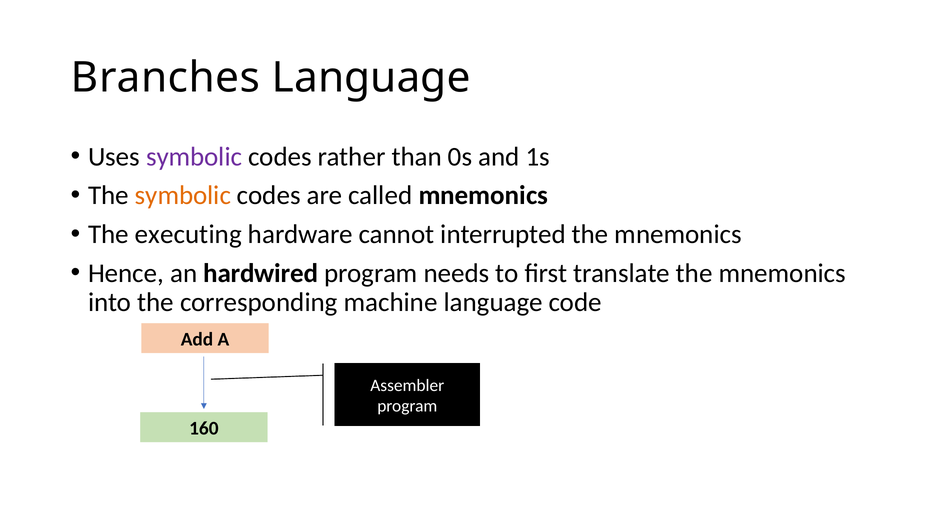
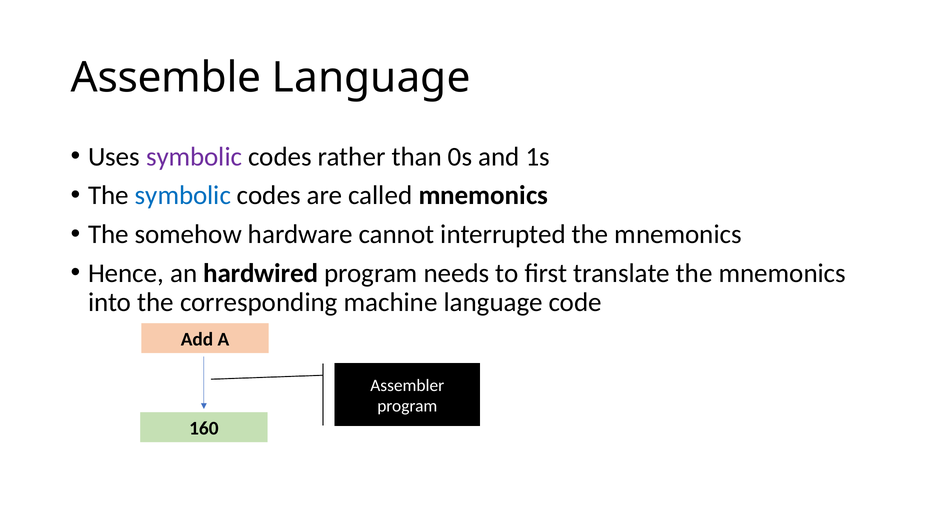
Branches: Branches -> Assemble
symbolic at (183, 196) colour: orange -> blue
executing: executing -> somehow
